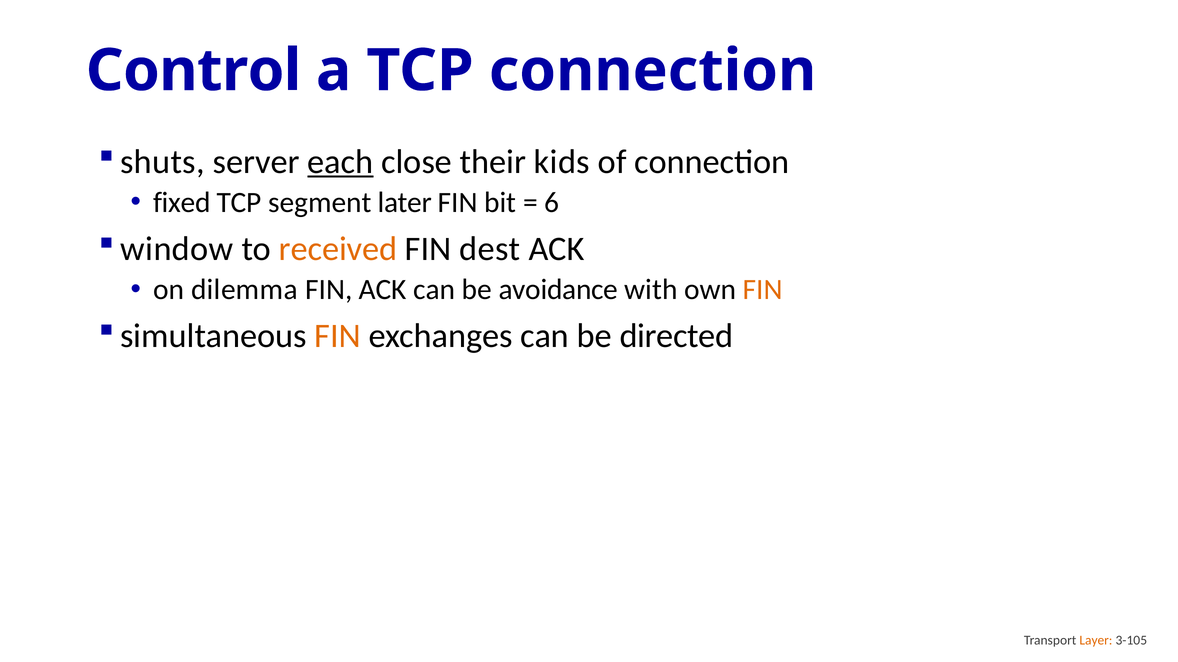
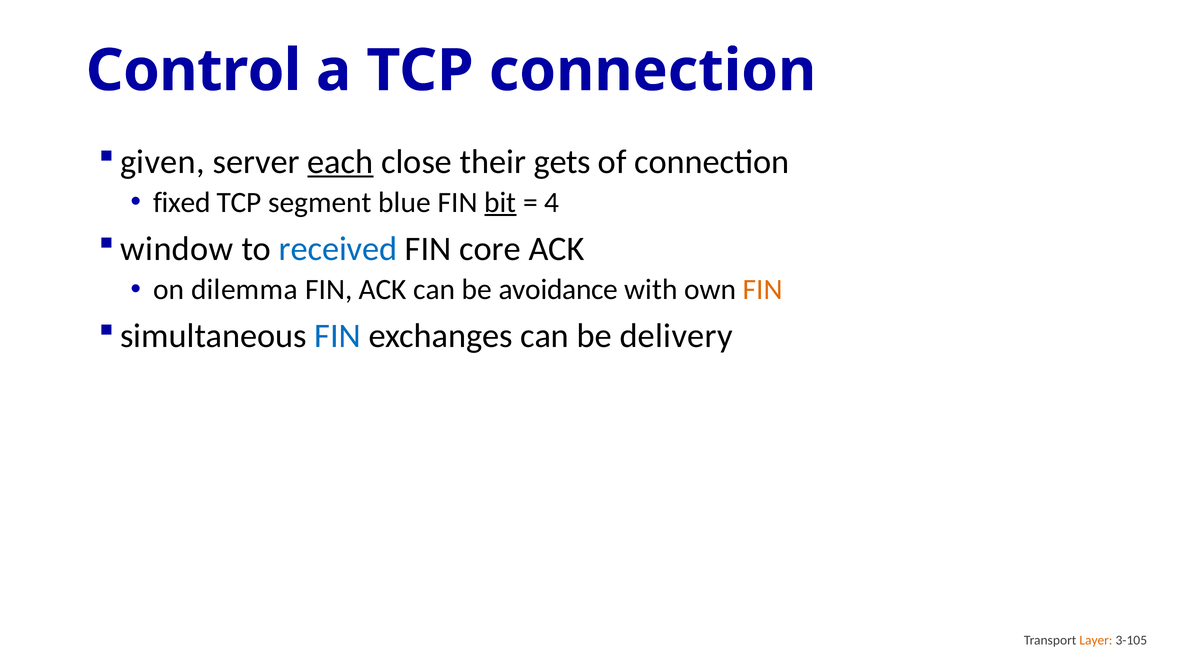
shuts: shuts -> given
kids: kids -> gets
later: later -> blue
bit underline: none -> present
6: 6 -> 4
received colour: orange -> blue
dest: dest -> core
FIN at (338, 336) colour: orange -> blue
directed: directed -> delivery
